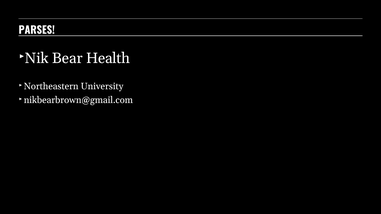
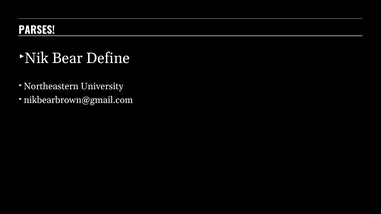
Health: Health -> Define
